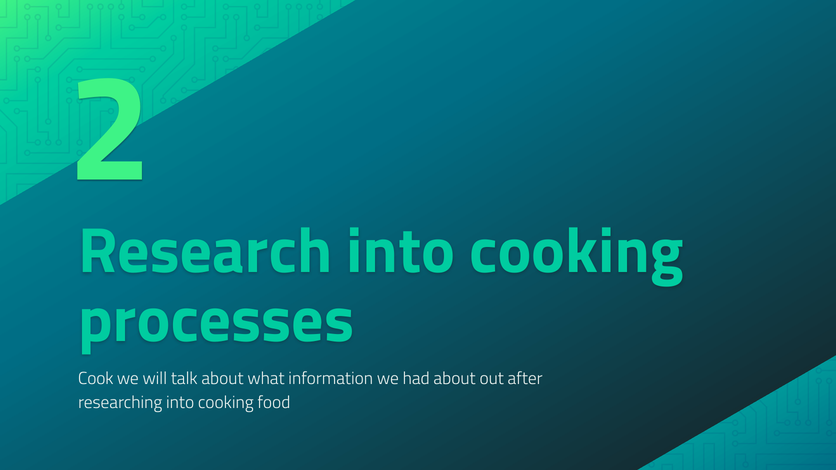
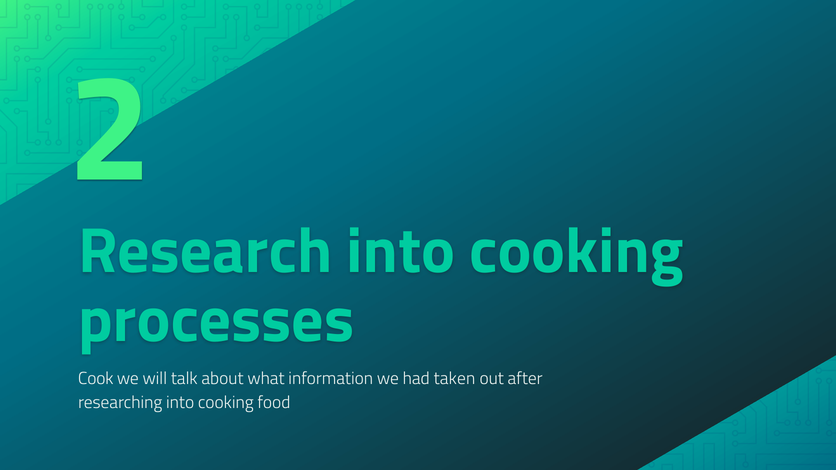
had about: about -> taken
